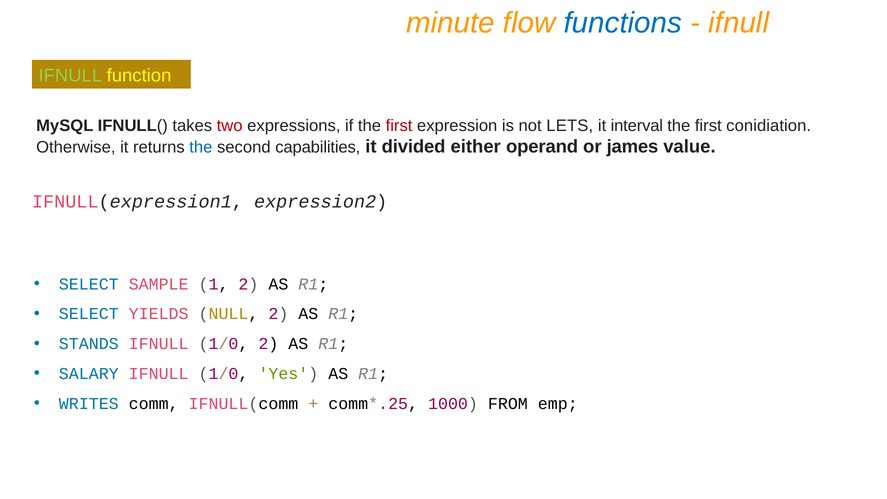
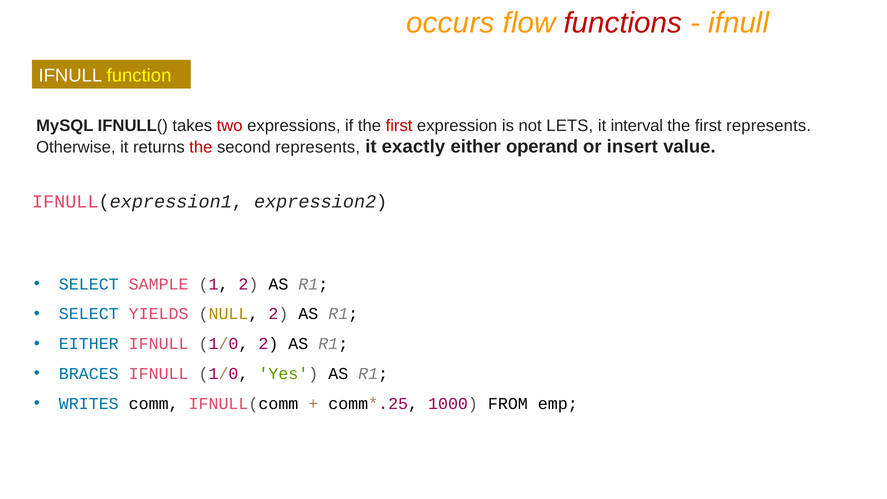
minute: minute -> occurs
functions colour: blue -> red
IFNULL at (70, 75) colour: light green -> white
first conidiation: conidiation -> represents
the at (201, 147) colour: blue -> red
second capabilities: capabilities -> represents
divided: divided -> exactly
james: james -> insert
STANDS at (89, 344): STANDS -> EITHER
SALARY: SALARY -> BRACES
